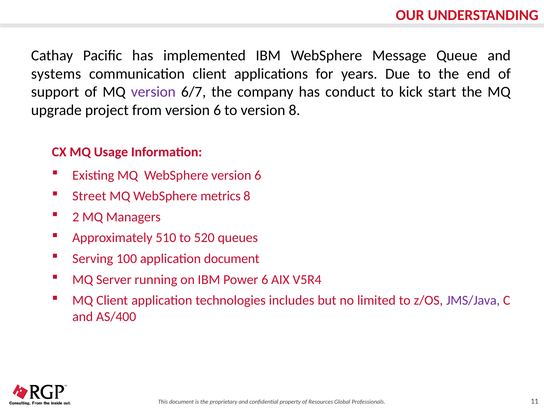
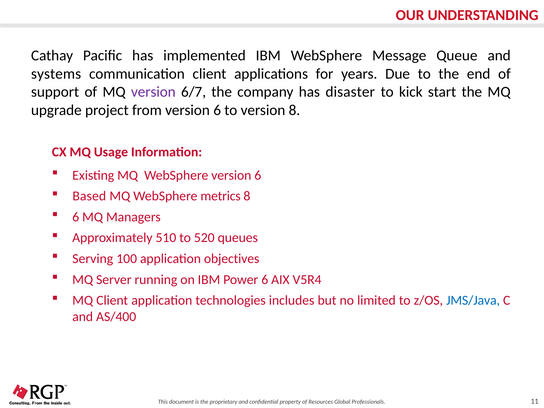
conduct: conduct -> disaster
Street: Street -> Based
2 at (76, 217): 2 -> 6
application document: document -> objectives
JMS/Java colour: purple -> blue
